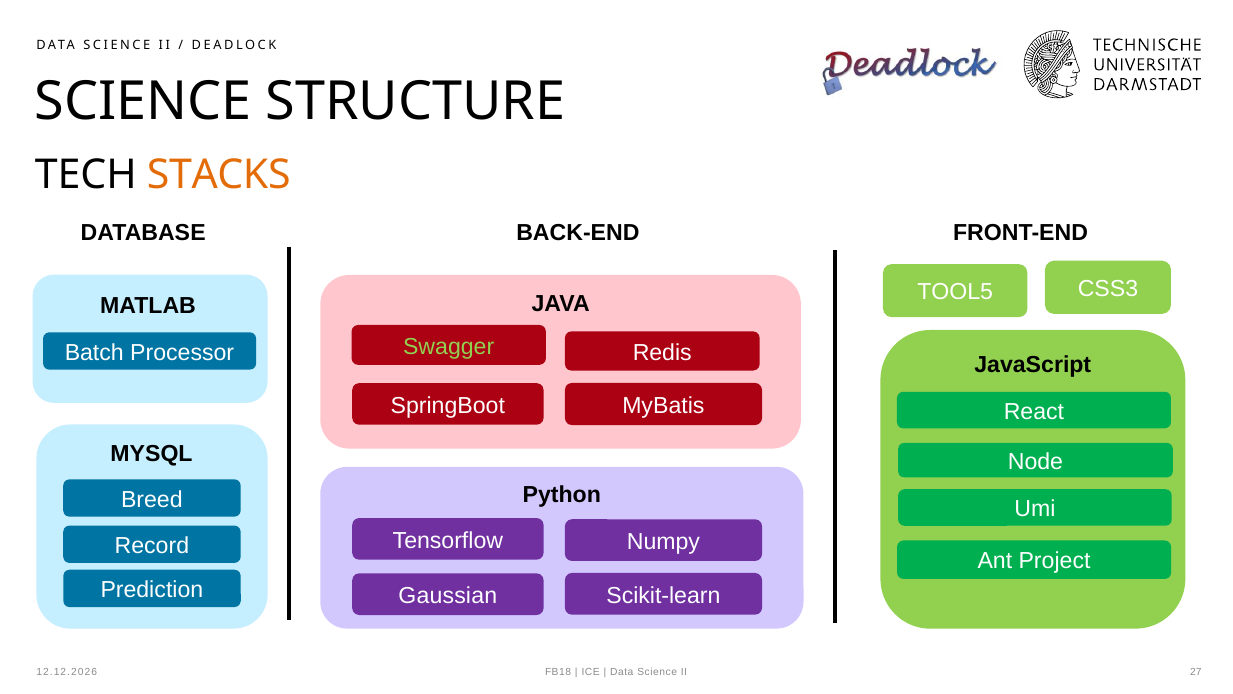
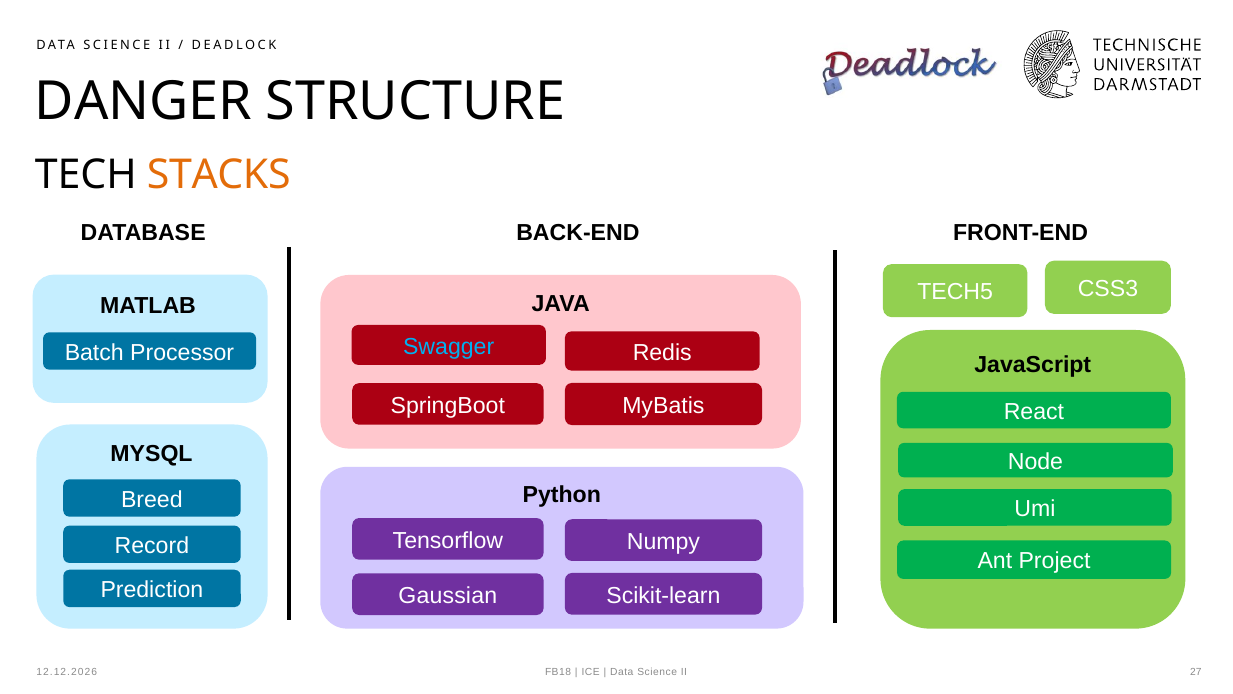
SCIENCE at (143, 102): SCIENCE -> DANGER
TOOL5: TOOL5 -> TECH5
Swagger colour: light green -> light blue
